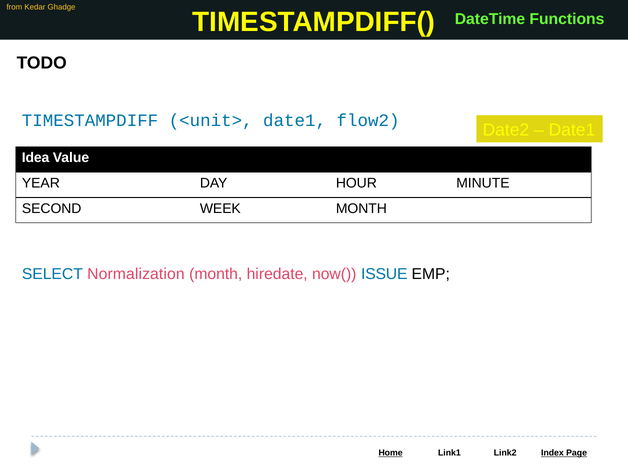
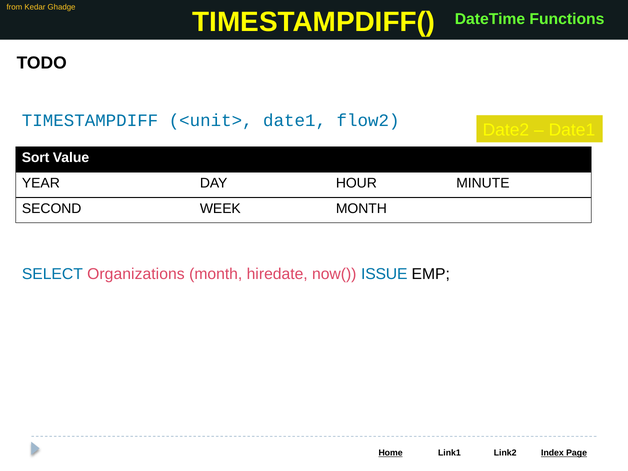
Idea: Idea -> Sort
Normalization: Normalization -> Organizations
